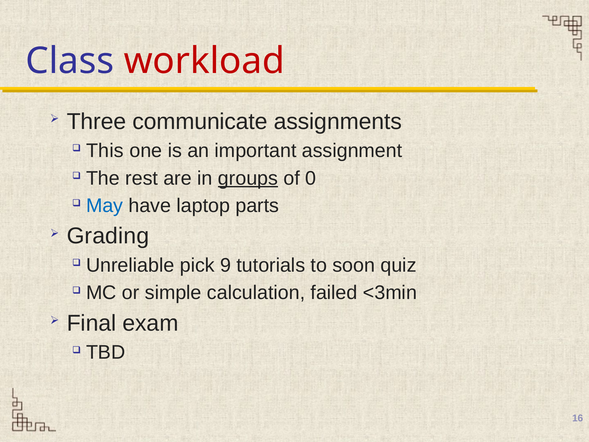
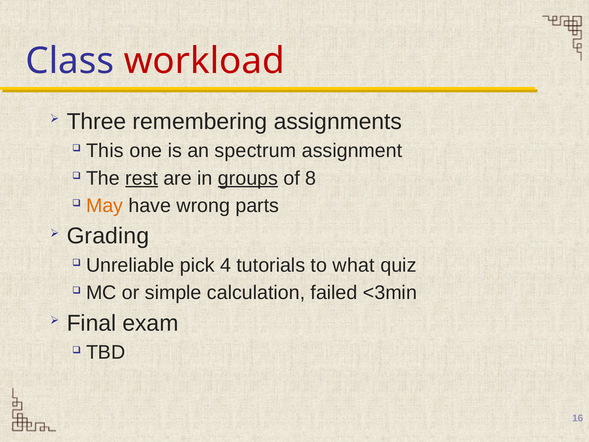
communicate: communicate -> remembering
important: important -> spectrum
rest underline: none -> present
0: 0 -> 8
May colour: blue -> orange
laptop: laptop -> wrong
9: 9 -> 4
soon: soon -> what
